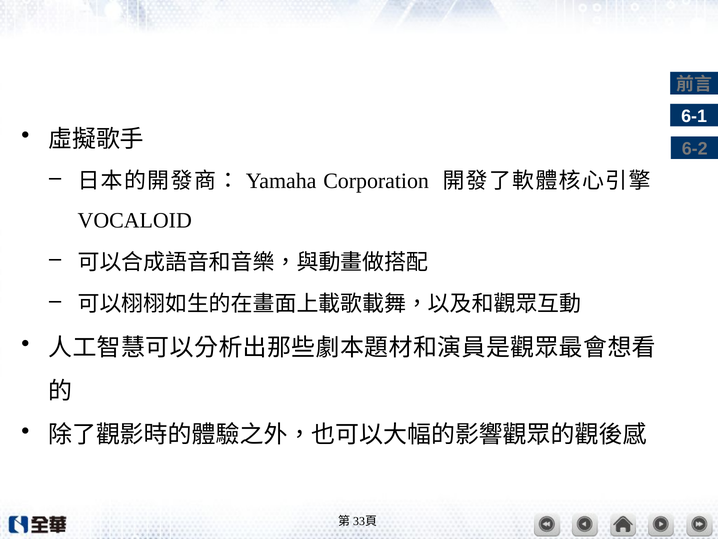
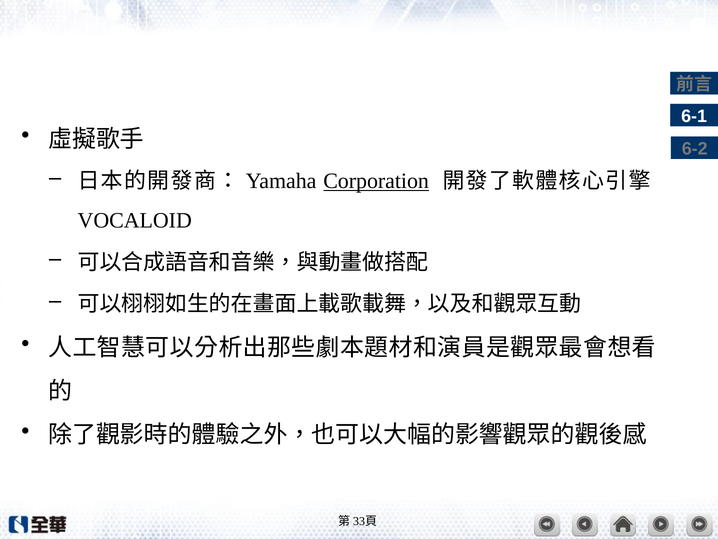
Corporation underline: none -> present
